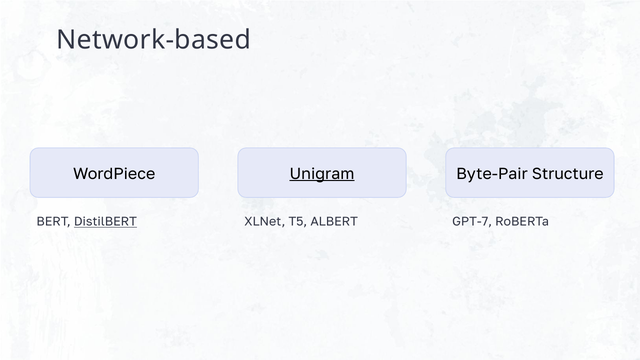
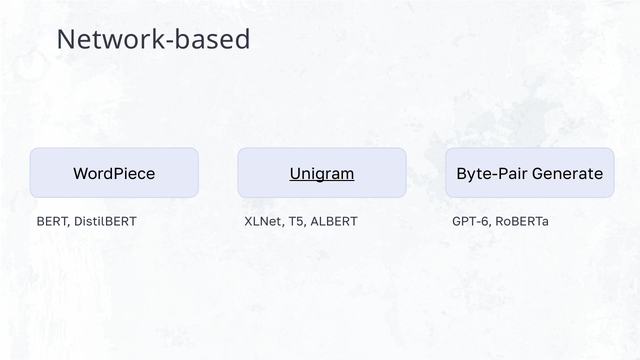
Structure: Structure -> Generate
DistilBERT underline: present -> none
GPT-7: GPT-7 -> GPT-6
